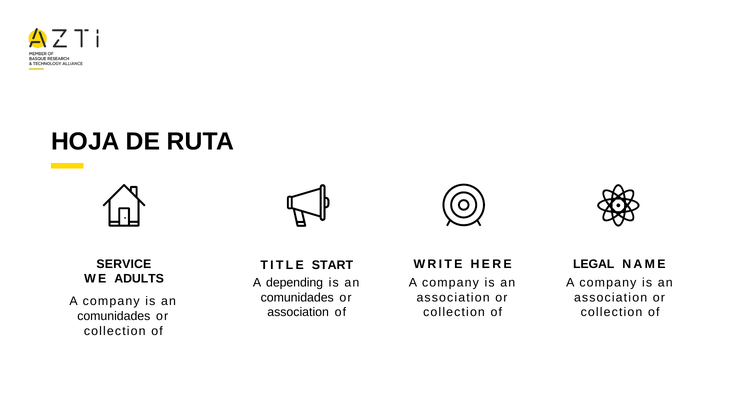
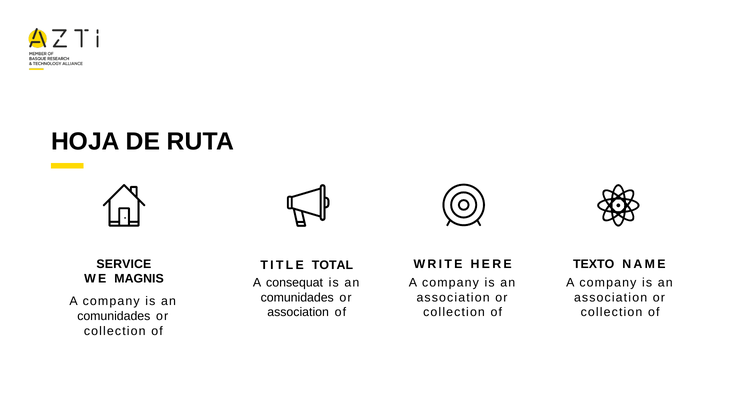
START: START -> TOTAL
LEGAL: LEGAL -> TEXTO
ADULTS: ADULTS -> MAGNIS
depending: depending -> consequat
